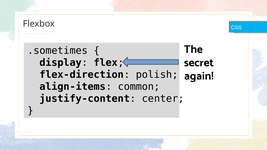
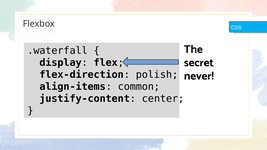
.sometimes: .sometimes -> .waterfall
again: again -> never
